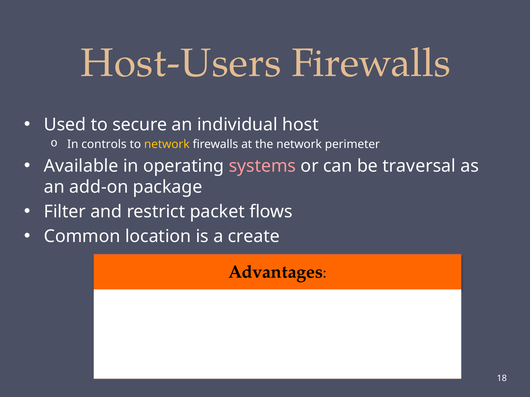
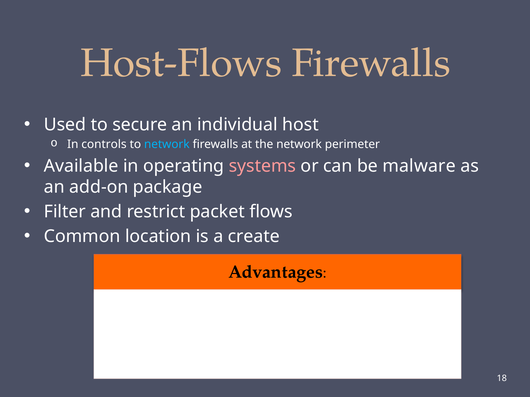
Host-Users: Host-Users -> Host-Flows
network at (167, 145) colour: yellow -> light blue
traversal: traversal -> malware
